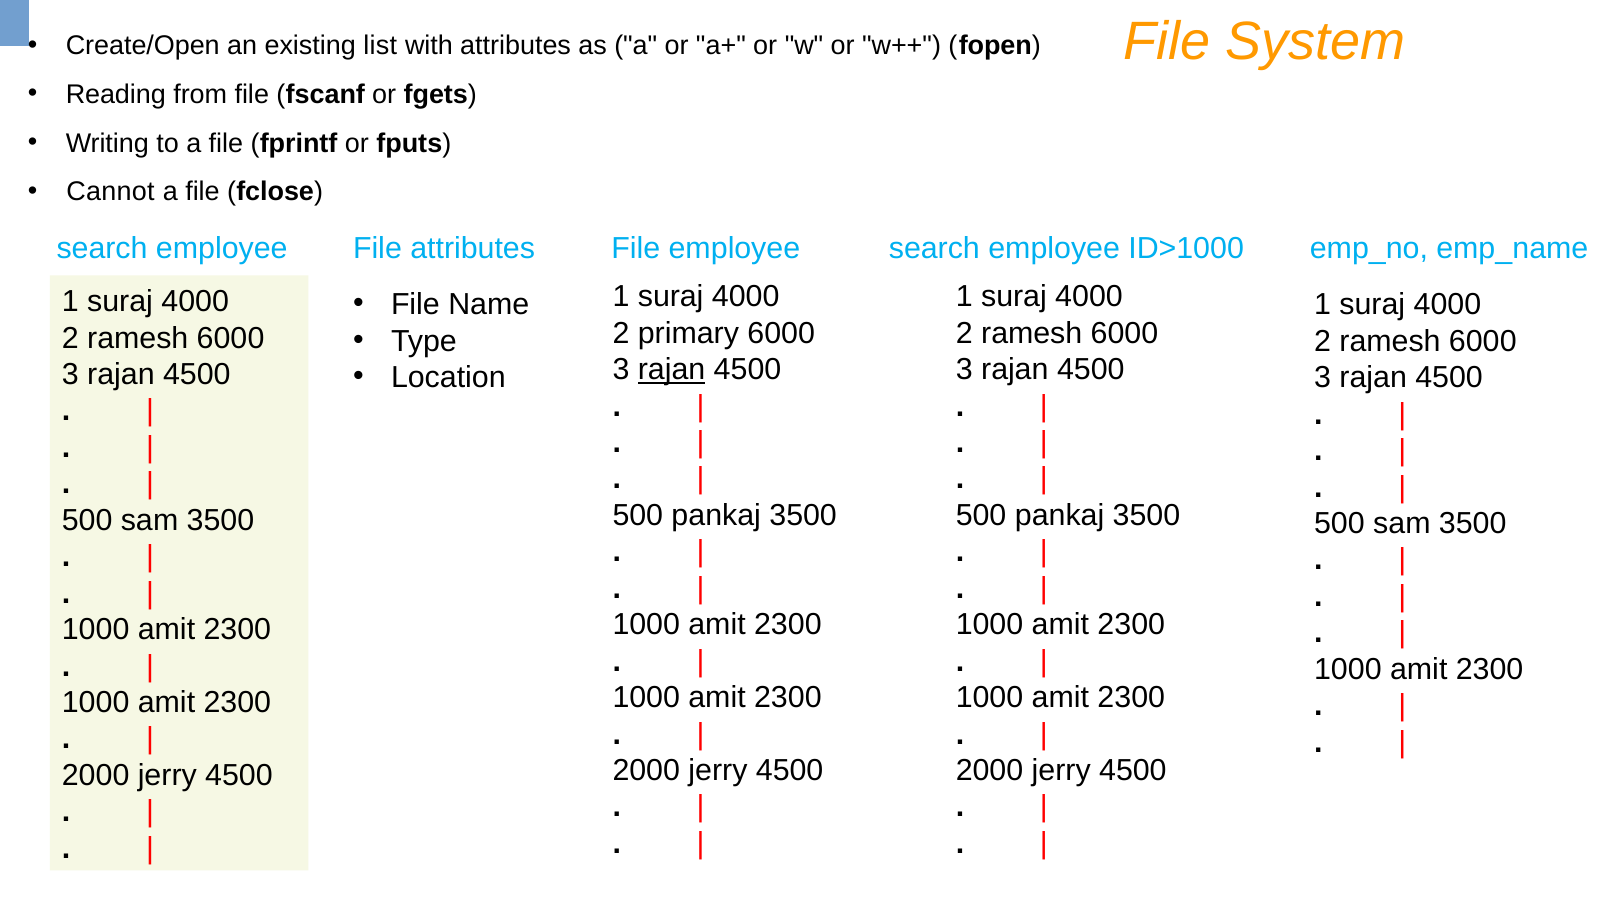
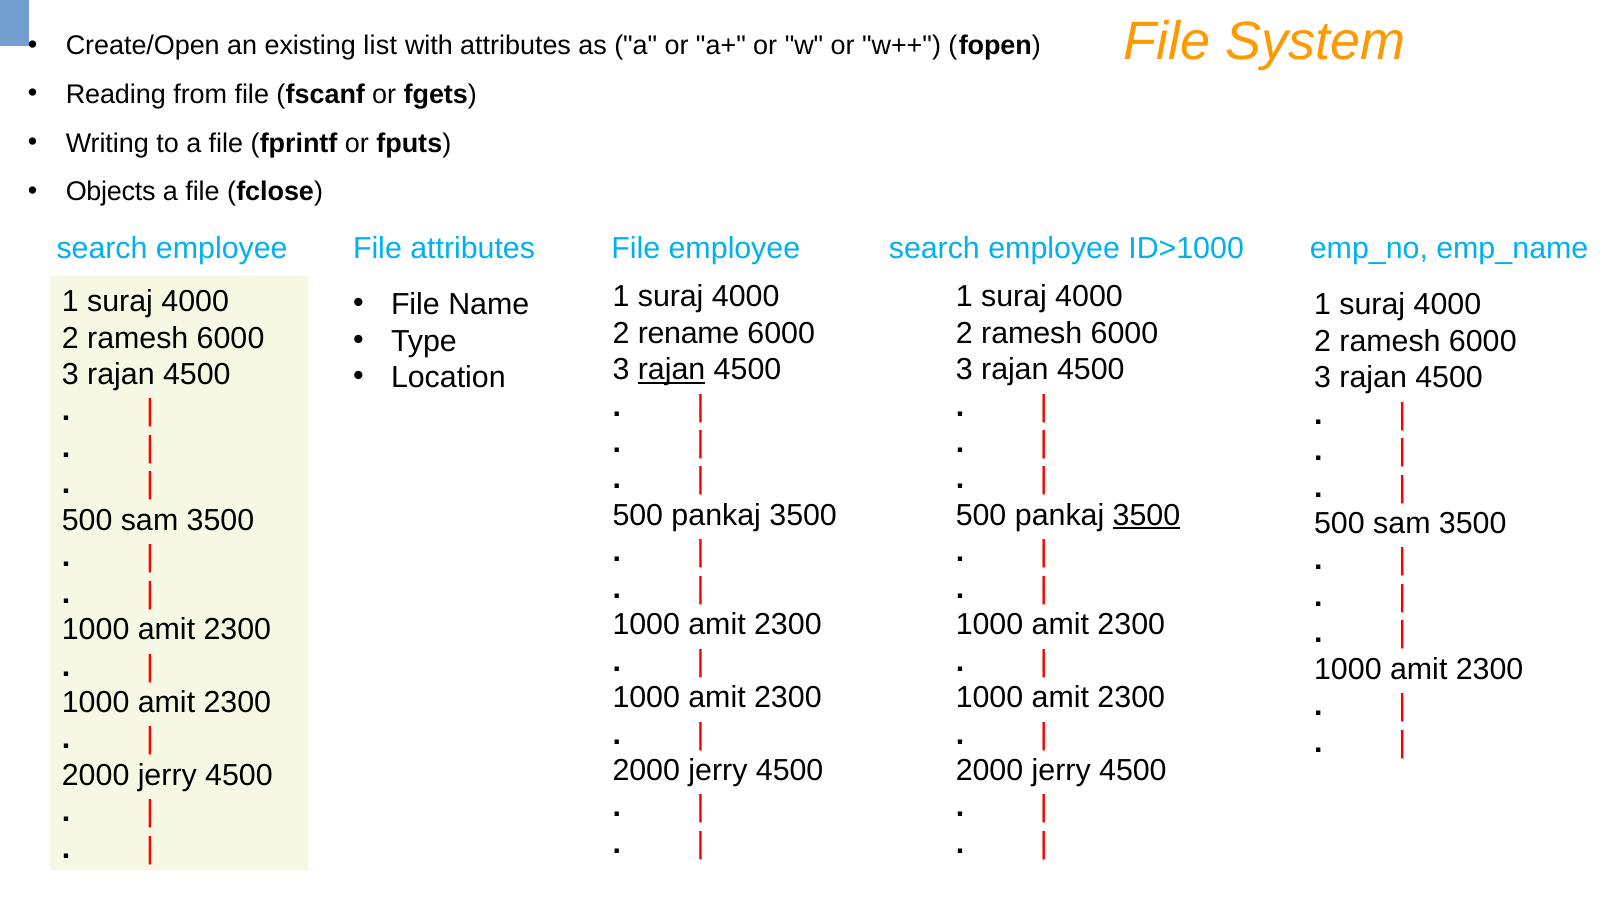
Cannot: Cannot -> Objects
primary: primary -> rename
3500 at (1146, 515) underline: none -> present
